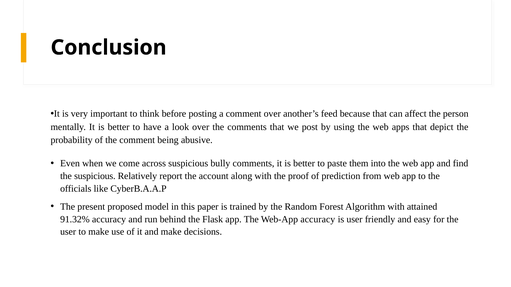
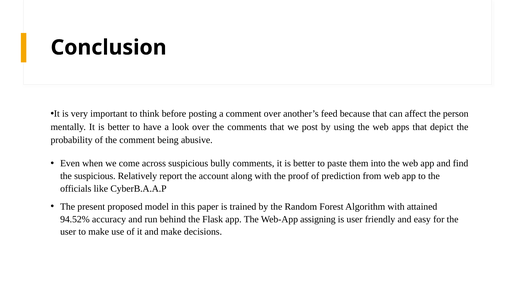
91.32%: 91.32% -> 94.52%
Web-App accuracy: accuracy -> assigning
